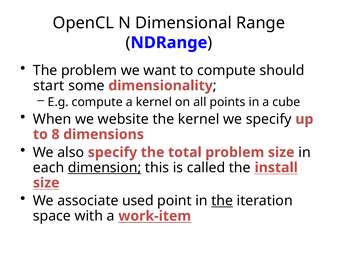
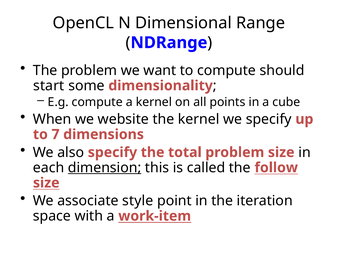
8: 8 -> 7
install: install -> follow
used: used -> style
the at (222, 200) underline: present -> none
